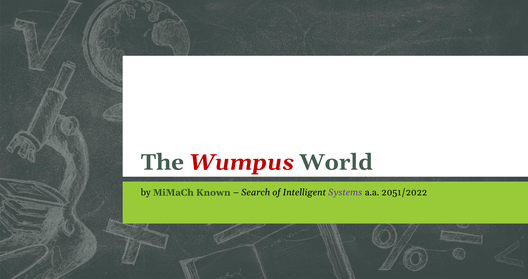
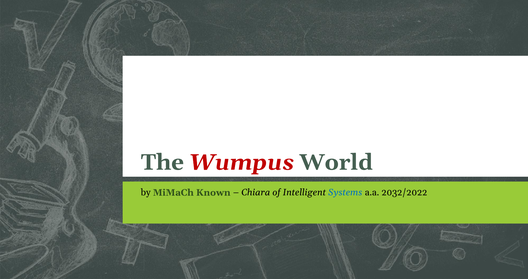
Search: Search -> Chiara
Systems colour: purple -> blue
2051/2022: 2051/2022 -> 2032/2022
